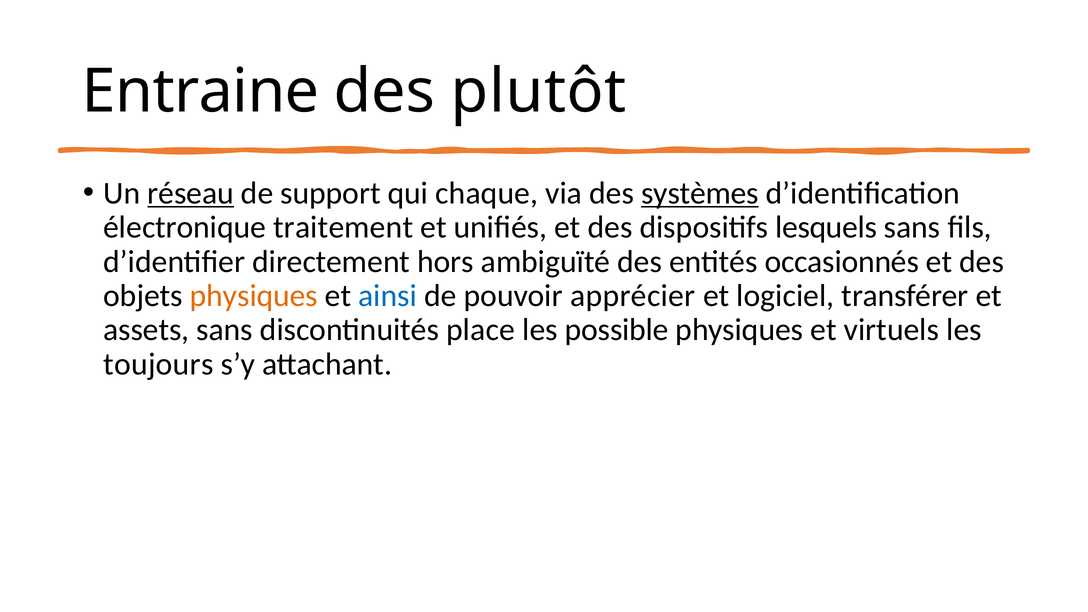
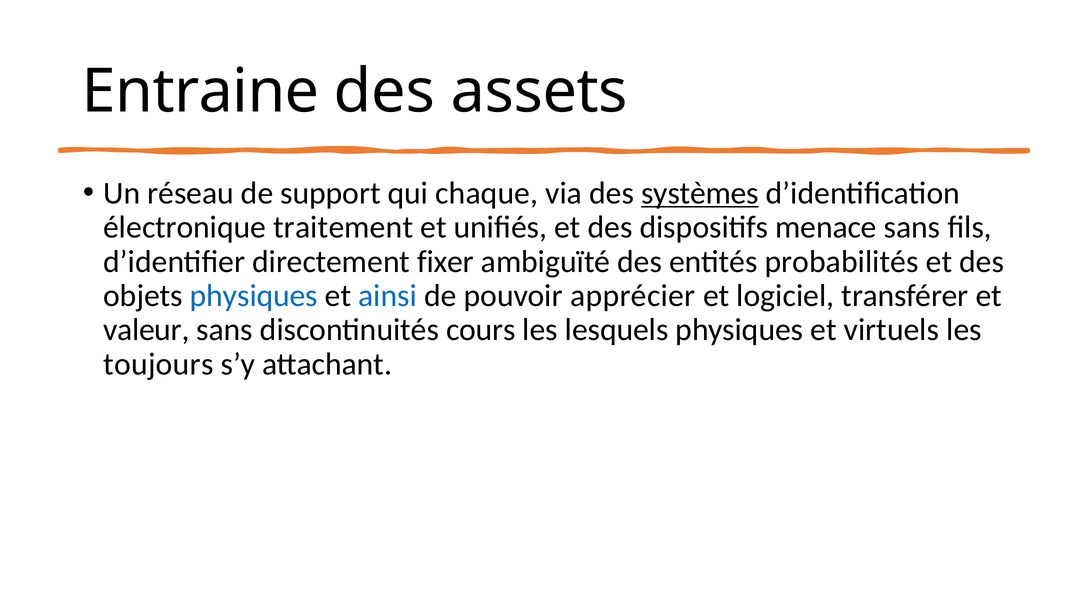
plutôt: plutôt -> assets
réseau underline: present -> none
lesquels: lesquels -> menace
hors: hors -> fixer
occasionnés: occasionnés -> probabilités
physiques at (254, 296) colour: orange -> blue
assets: assets -> valeur
place: place -> cours
possible: possible -> lesquels
